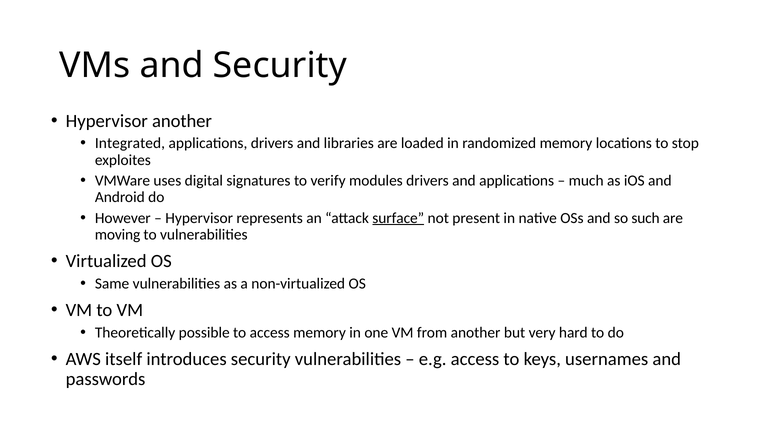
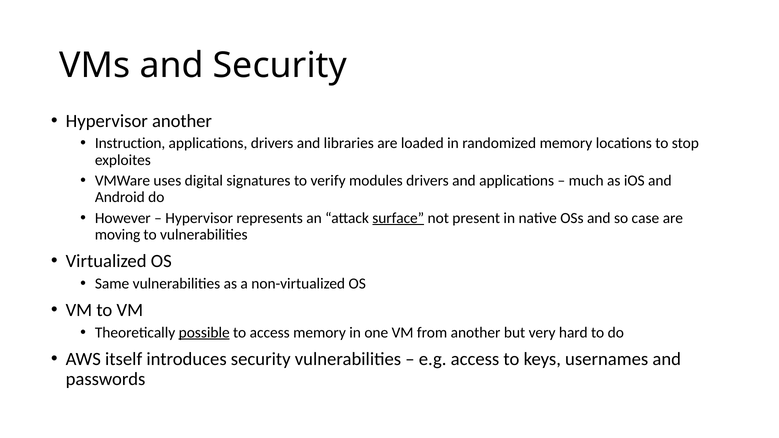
Integrated: Integrated -> Instruction
such: such -> case
possible underline: none -> present
